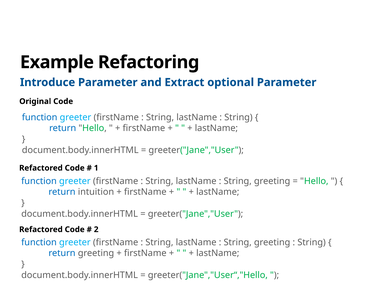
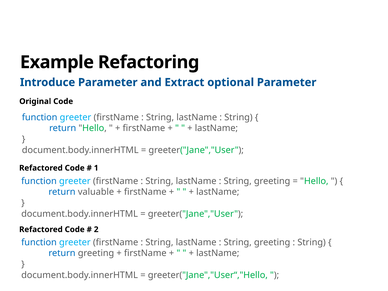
intuition: intuition -> valuable
